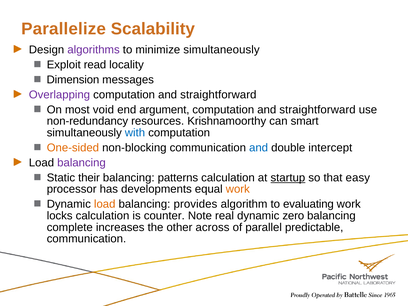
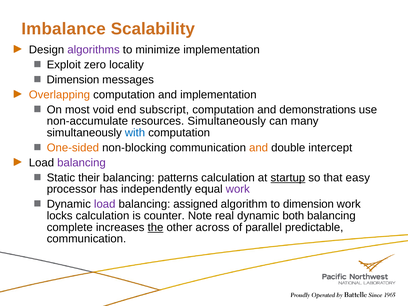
Parallelize: Parallelize -> Imbalance
minimize simultaneously: simultaneously -> implementation
read: read -> zero
Overlapping colour: purple -> orange
straightforward at (218, 95): straightforward -> implementation
argument: argument -> subscript
straightforward at (317, 110): straightforward -> demonstrations
non-redundancy: non-redundancy -> non-accumulate
resources Krishnamoorthy: Krishnamoorthy -> Simultaneously
smart: smart -> many
and at (259, 148) colour: blue -> orange
developments: developments -> independently
work at (238, 189) colour: orange -> purple
load at (105, 204) colour: orange -> purple
provides: provides -> assigned
to evaluating: evaluating -> dimension
zero: zero -> both
the underline: none -> present
